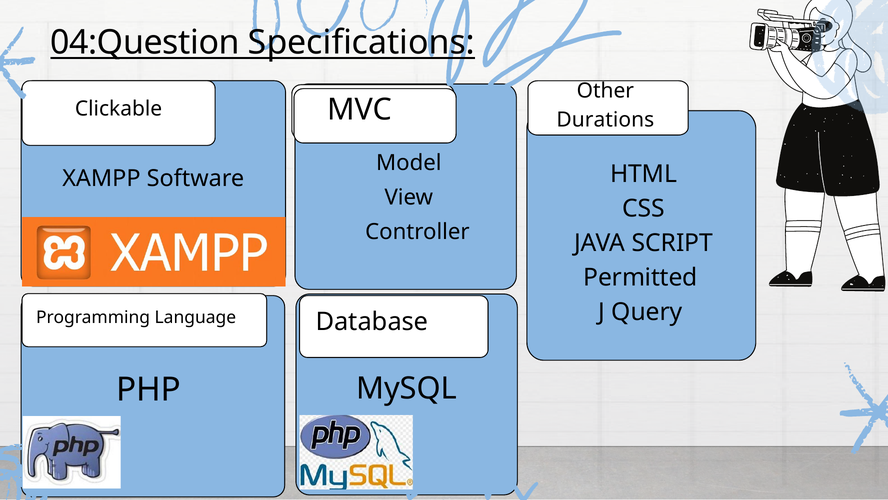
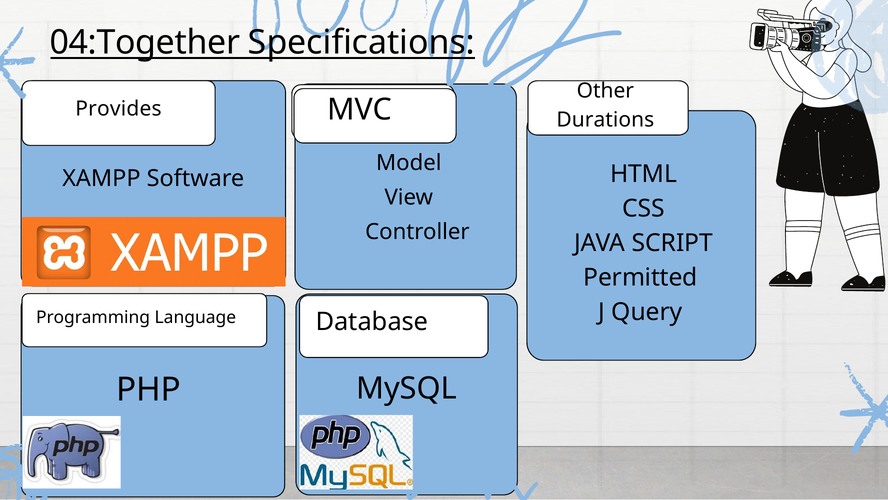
04:Question: 04:Question -> 04:Together
Clickable: Clickable -> Provides
